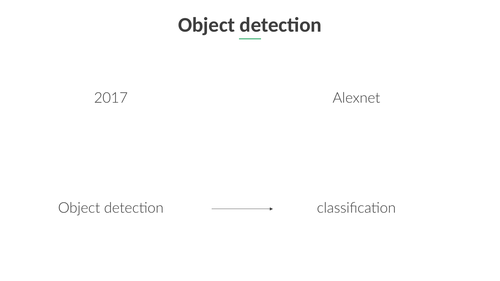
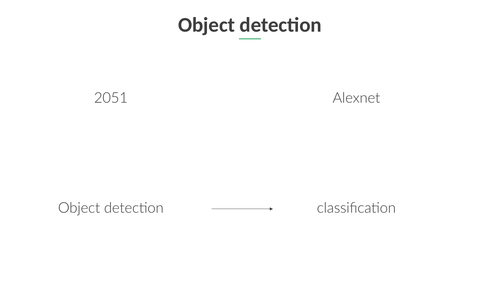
2017: 2017 -> 2051
